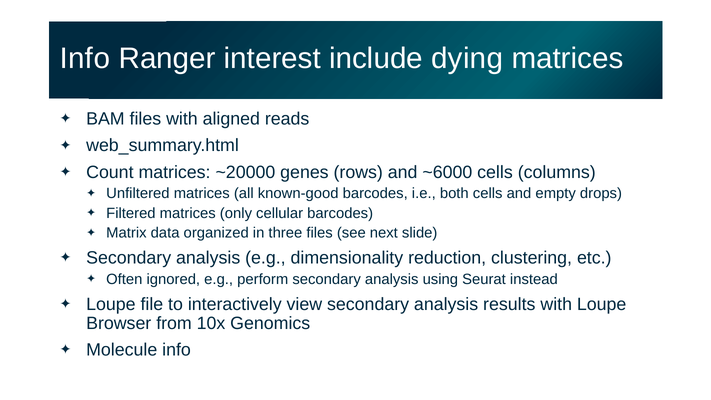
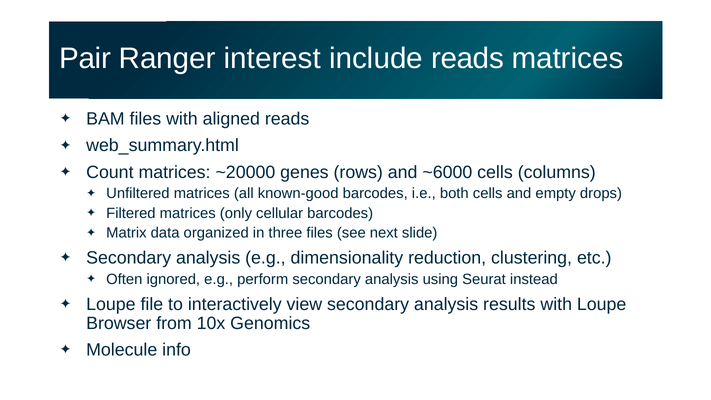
Info at (85, 58): Info -> Pair
include dying: dying -> reads
